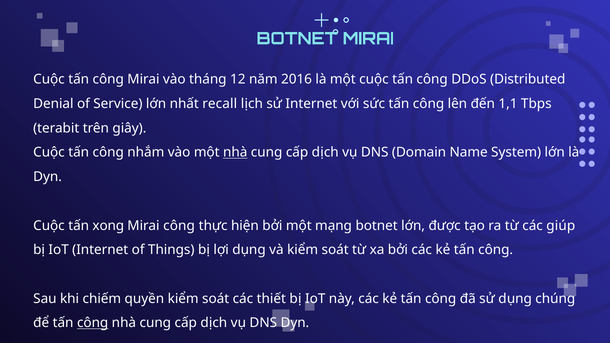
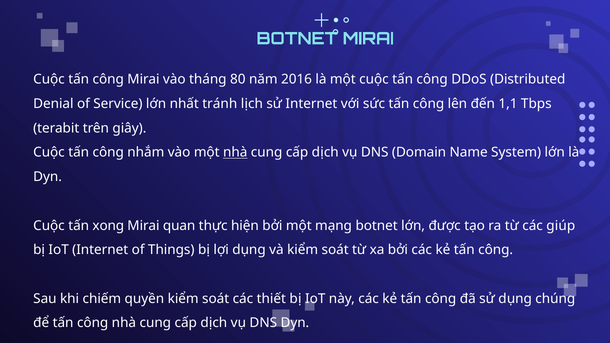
12: 12 -> 80
recall: recall -> tránh
Mirai công: công -> quan
công at (93, 323) underline: present -> none
